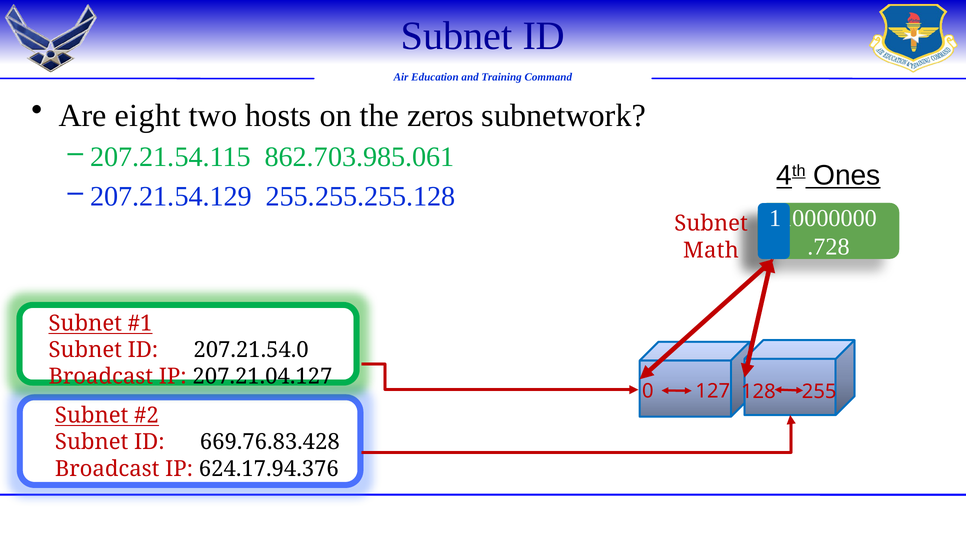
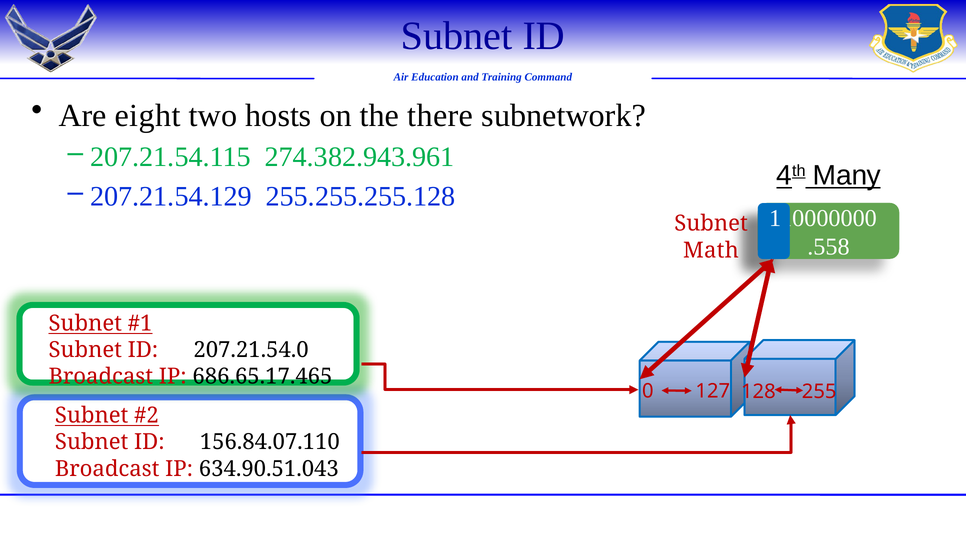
zeros: zeros -> there
862.703.985.061: 862.703.985.061 -> 274.382.943.961
Ones: Ones -> Many
.728: .728 -> .558
207.21.04.127: 207.21.04.127 -> 686.65.17.465
669.76.83.428: 669.76.83.428 -> 156.84.07.110
624.17.94.376: 624.17.94.376 -> 634.90.51.043
